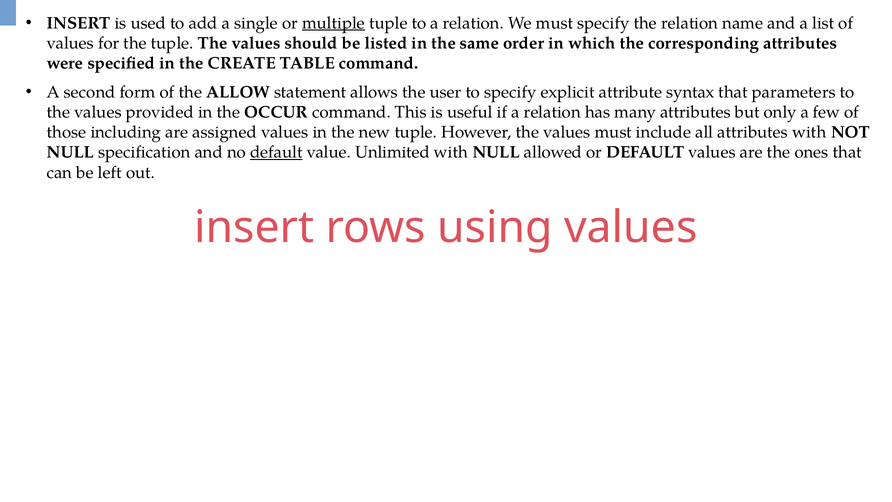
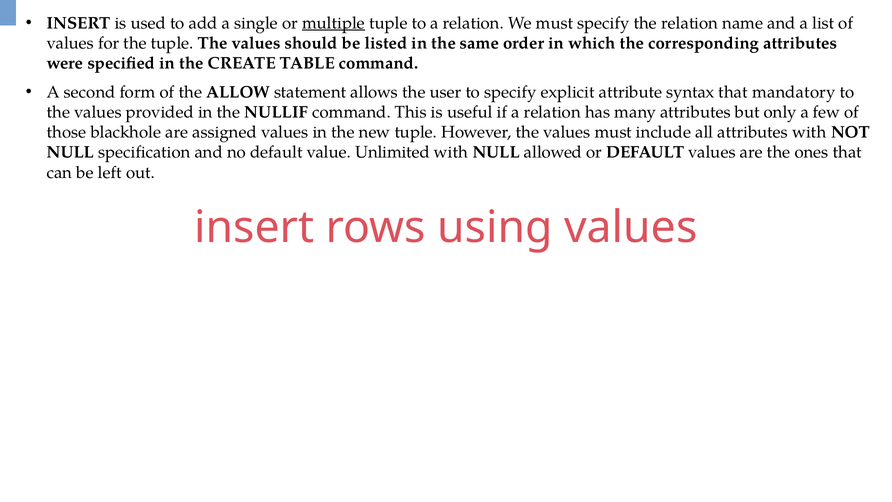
parameters: parameters -> mandatory
OCCUR: OCCUR -> NULLIF
including: including -> blackhole
default at (276, 152) underline: present -> none
